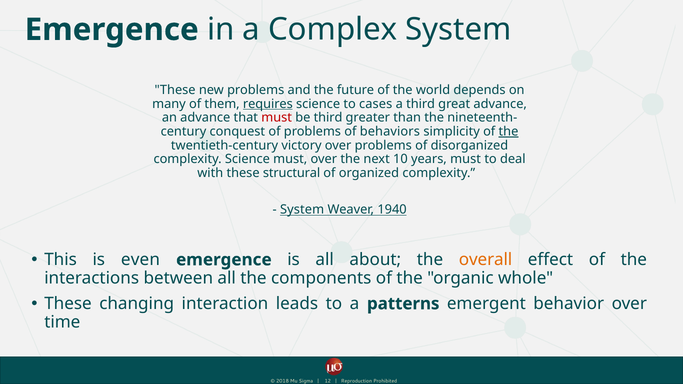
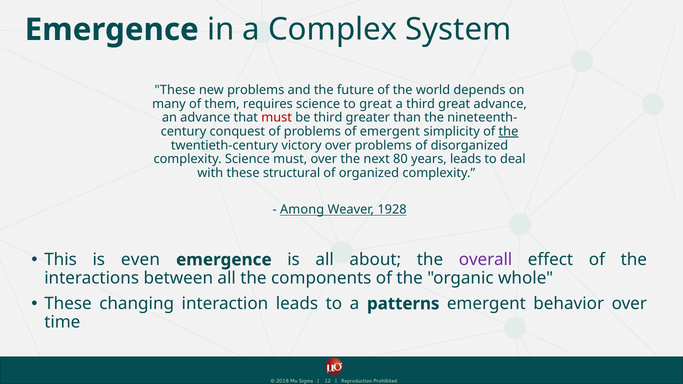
requires underline: present -> none
to cases: cases -> great
of behaviors: behaviors -> emergent
10: 10 -> 80
years must: must -> leads
System at (302, 209): System -> Among
1940: 1940 -> 1928
overall colour: orange -> purple
